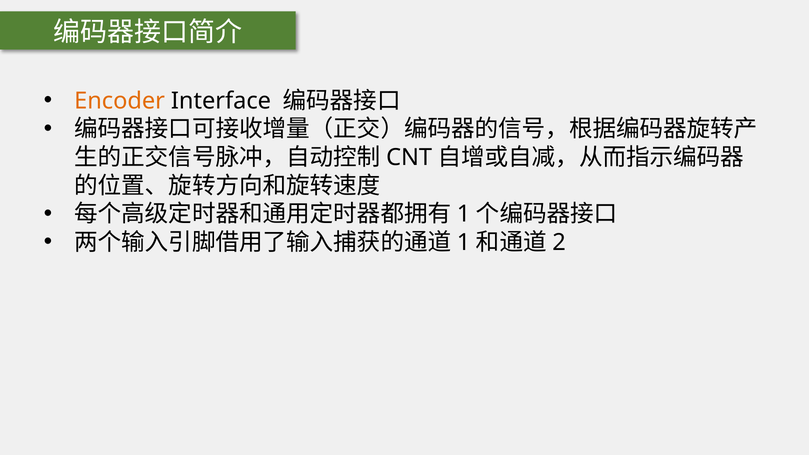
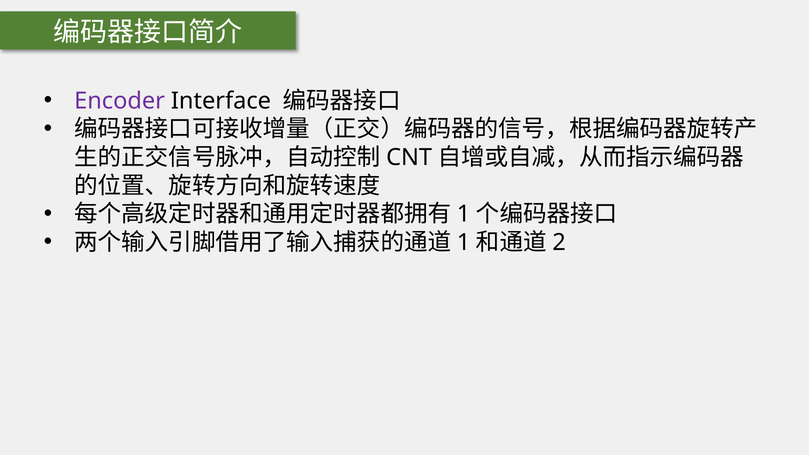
Encoder colour: orange -> purple
